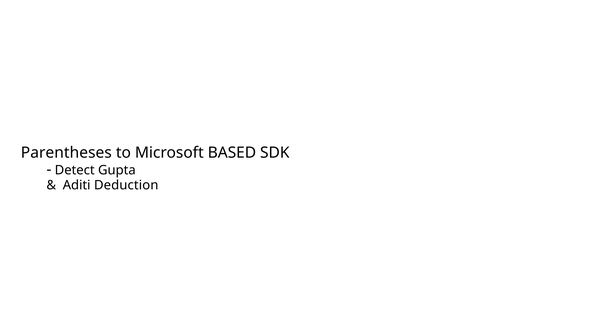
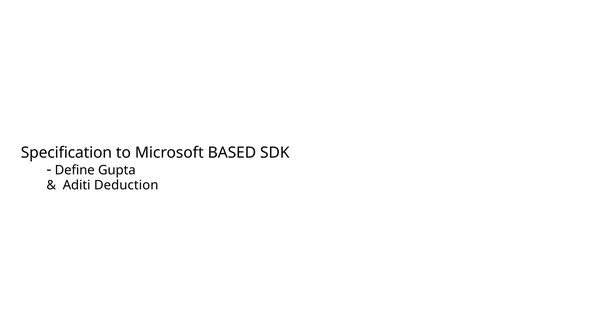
Parentheses: Parentheses -> Specification
Detect: Detect -> Define
